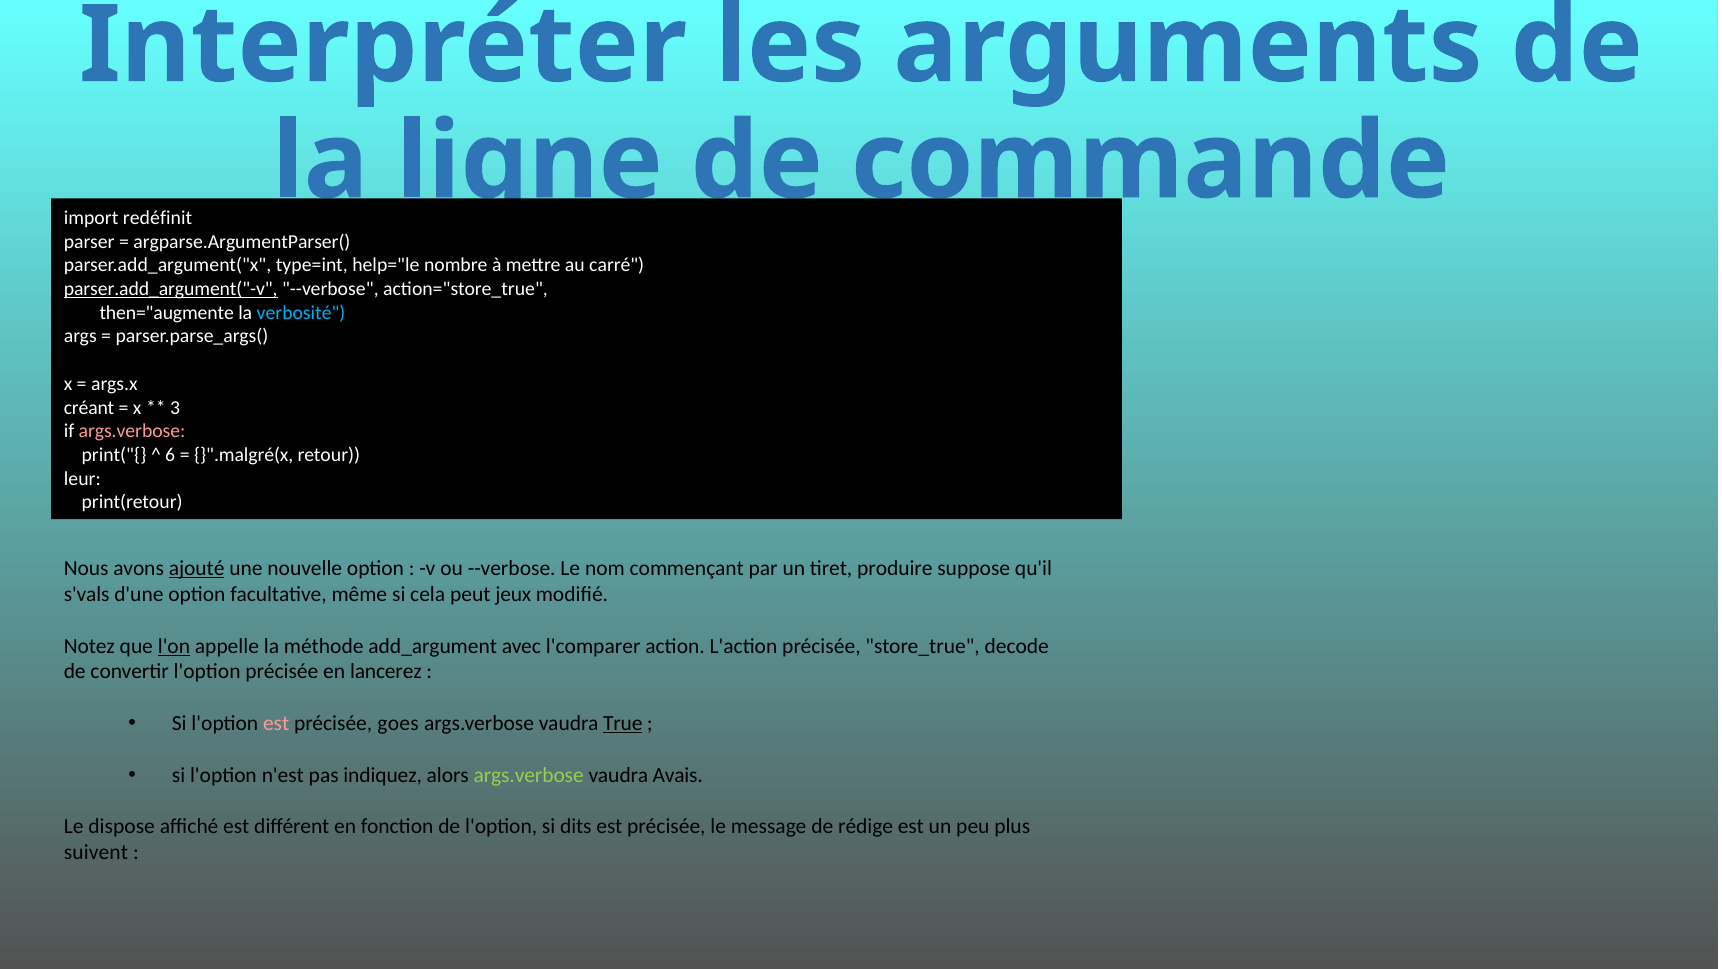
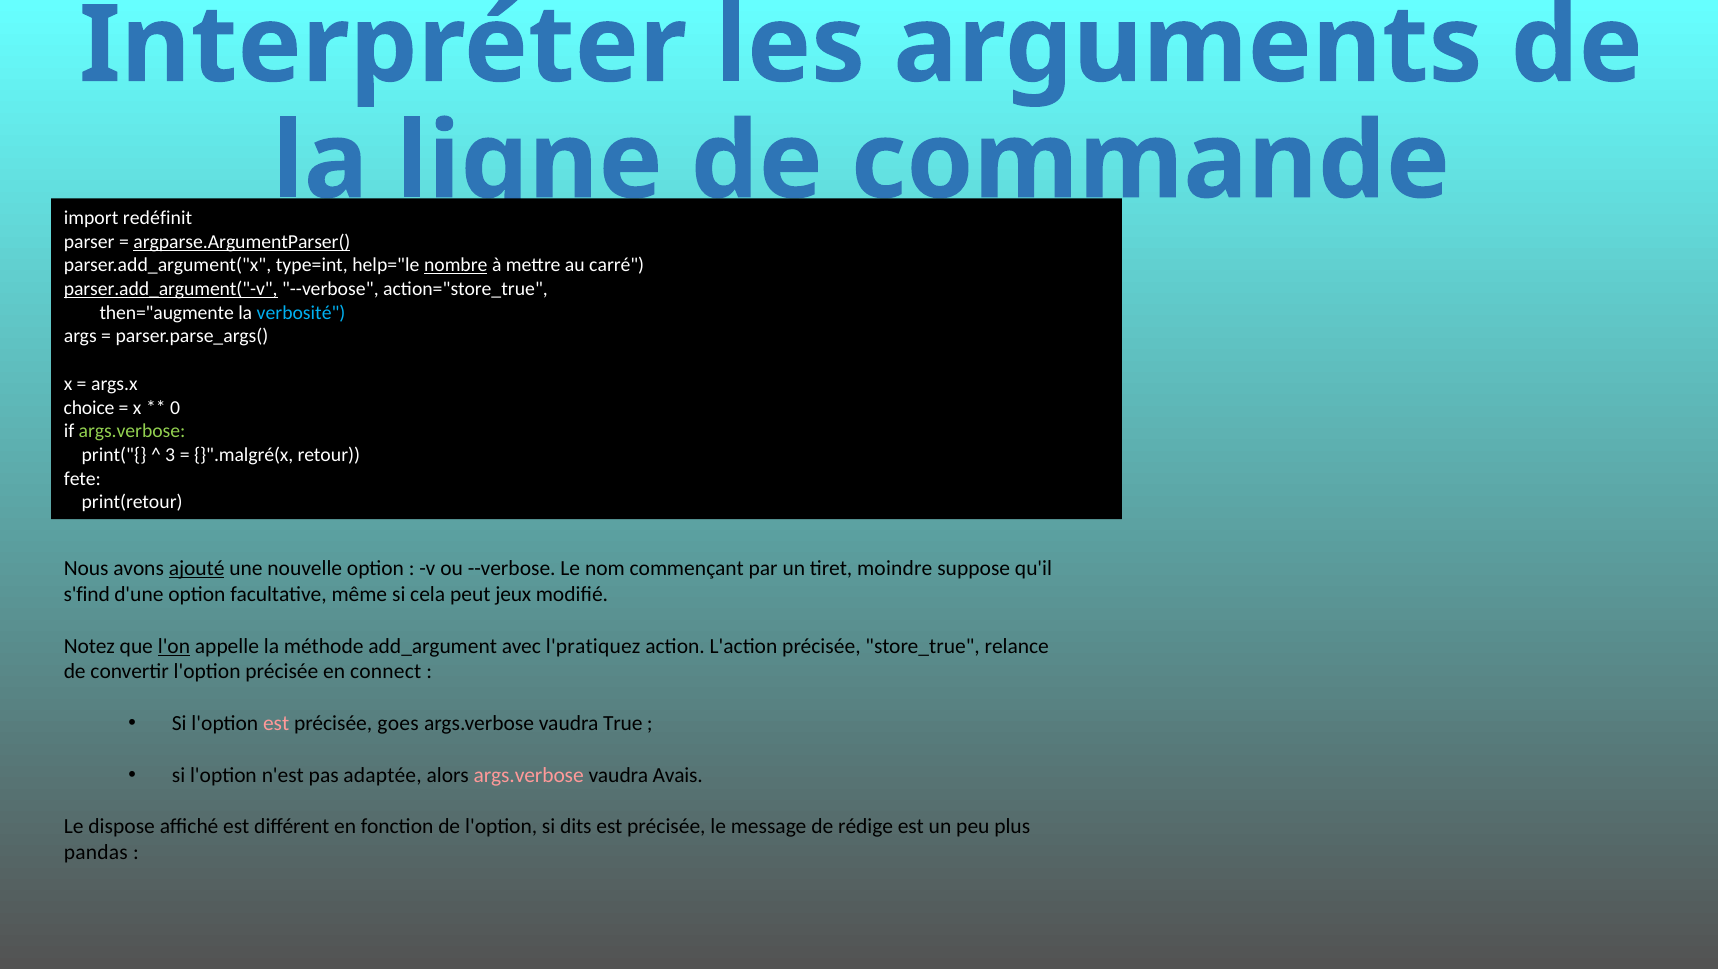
argparse.ArgumentParser( underline: none -> present
nombre underline: none -> present
créant: créant -> choice
3: 3 -> 0
args.verbose at (132, 431) colour: pink -> light green
6: 6 -> 3
leur: leur -> fete
produire: produire -> moindre
s'vals: s'vals -> s'find
l'comparer: l'comparer -> l'pratiquez
decode: decode -> relance
lancerez: lancerez -> connect
True underline: present -> none
indiquez: indiquez -> adaptée
args.verbose at (529, 775) colour: light green -> pink
suivent: suivent -> pandas
